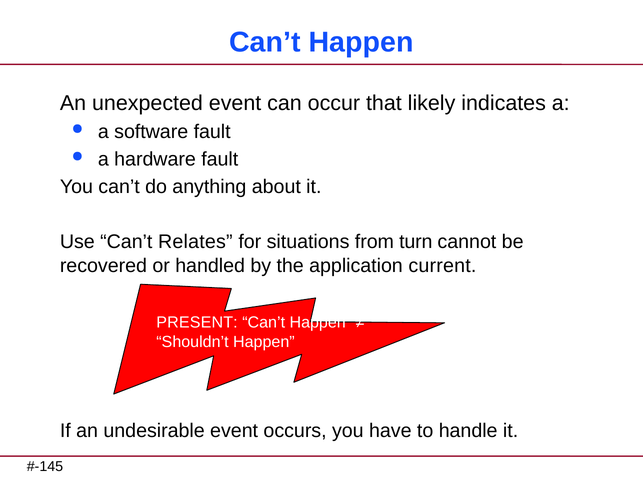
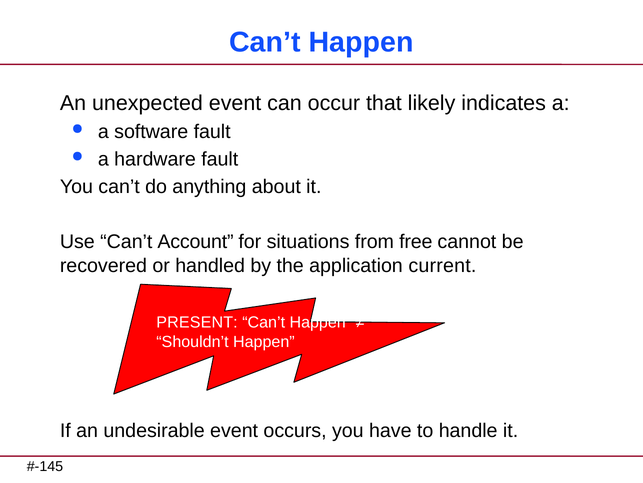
Relates: Relates -> Account
turn: turn -> free
